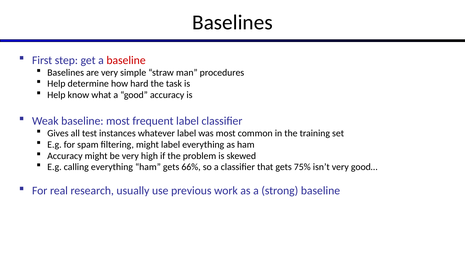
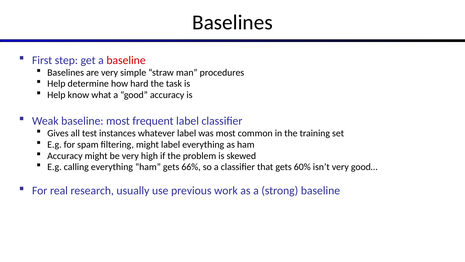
75%: 75% -> 60%
